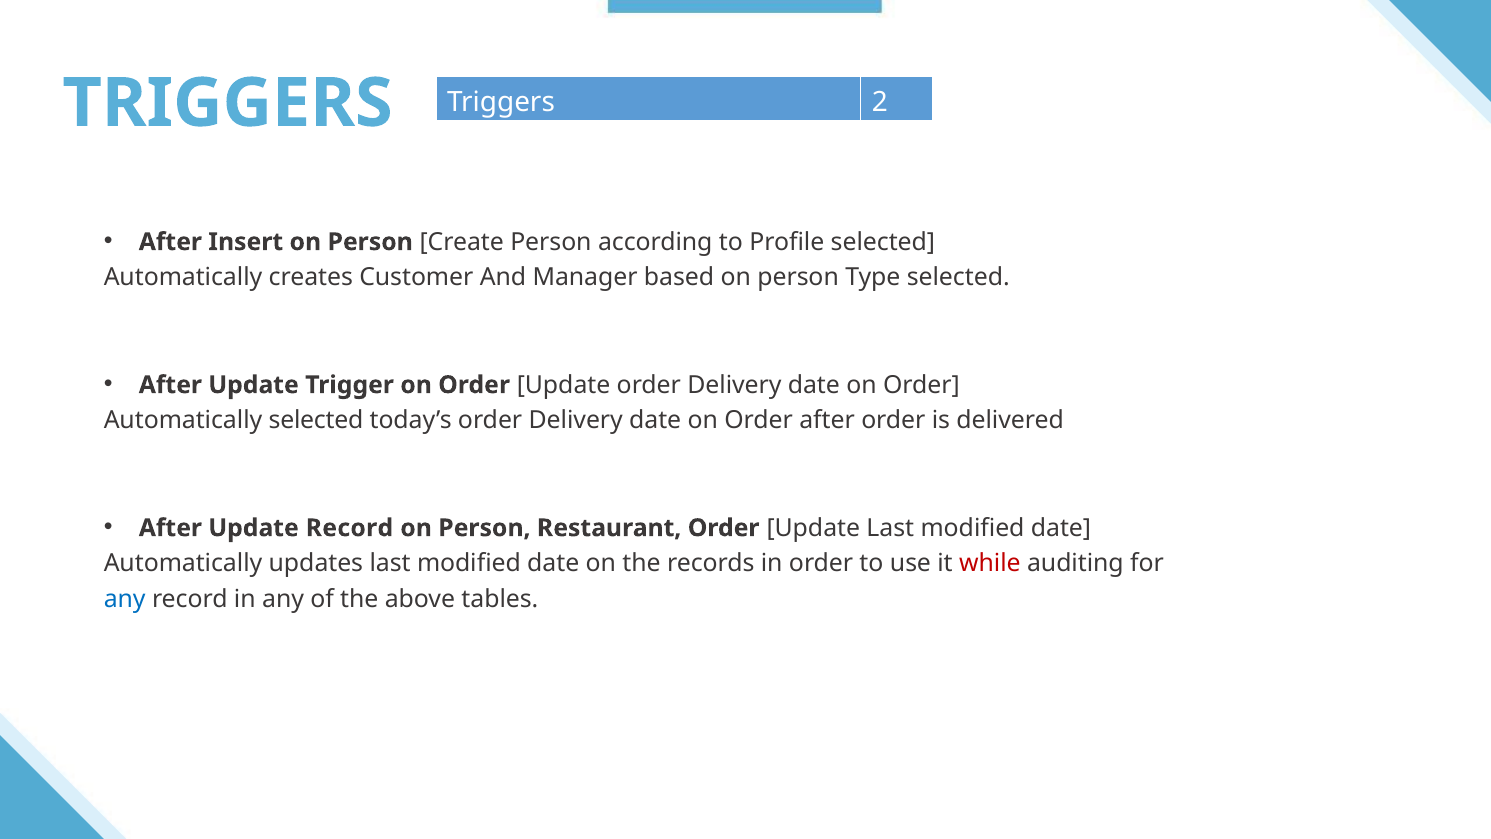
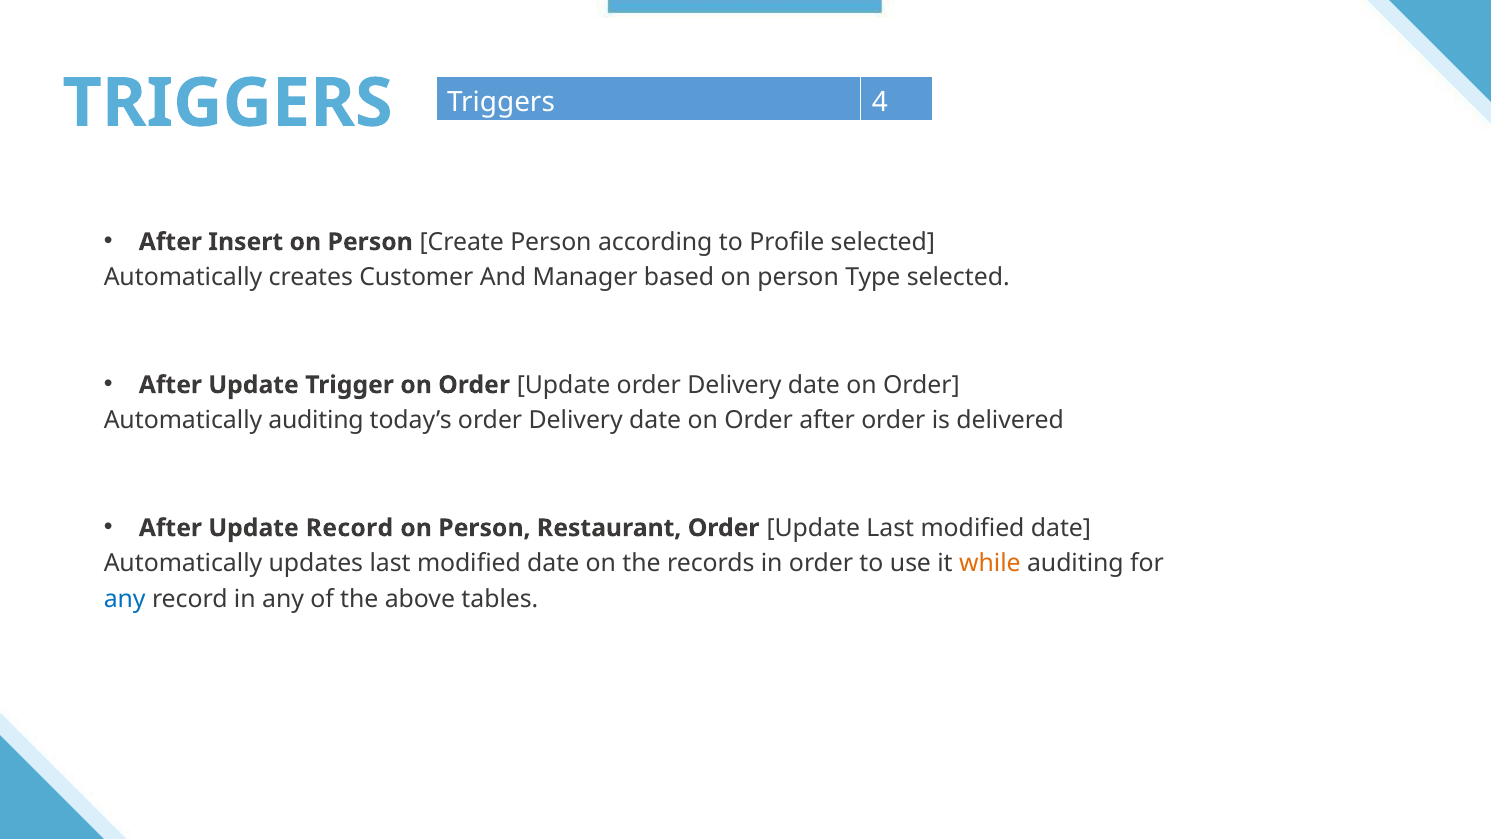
2: 2 -> 4
Automatically selected: selected -> auditing
while colour: red -> orange
